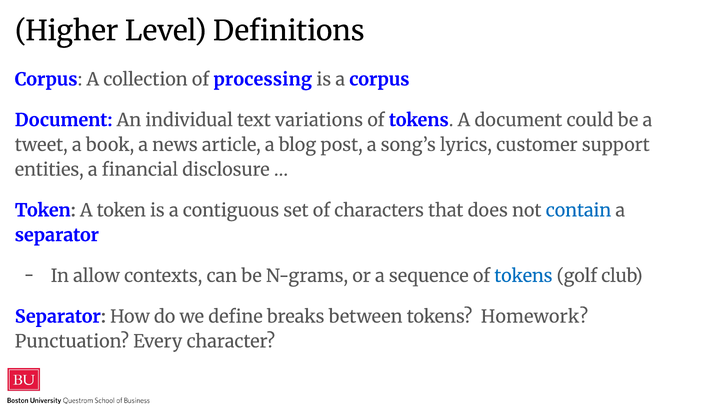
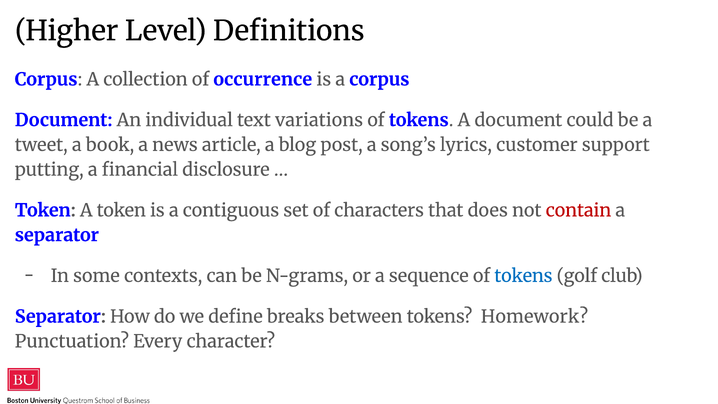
processing: processing -> occurrence
entities: entities -> putting
contain colour: blue -> red
allow: allow -> some
